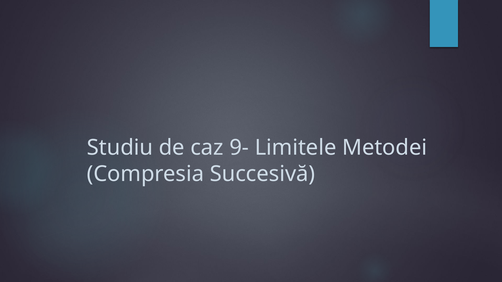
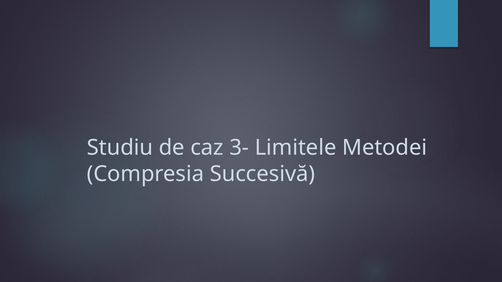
9-: 9- -> 3-
